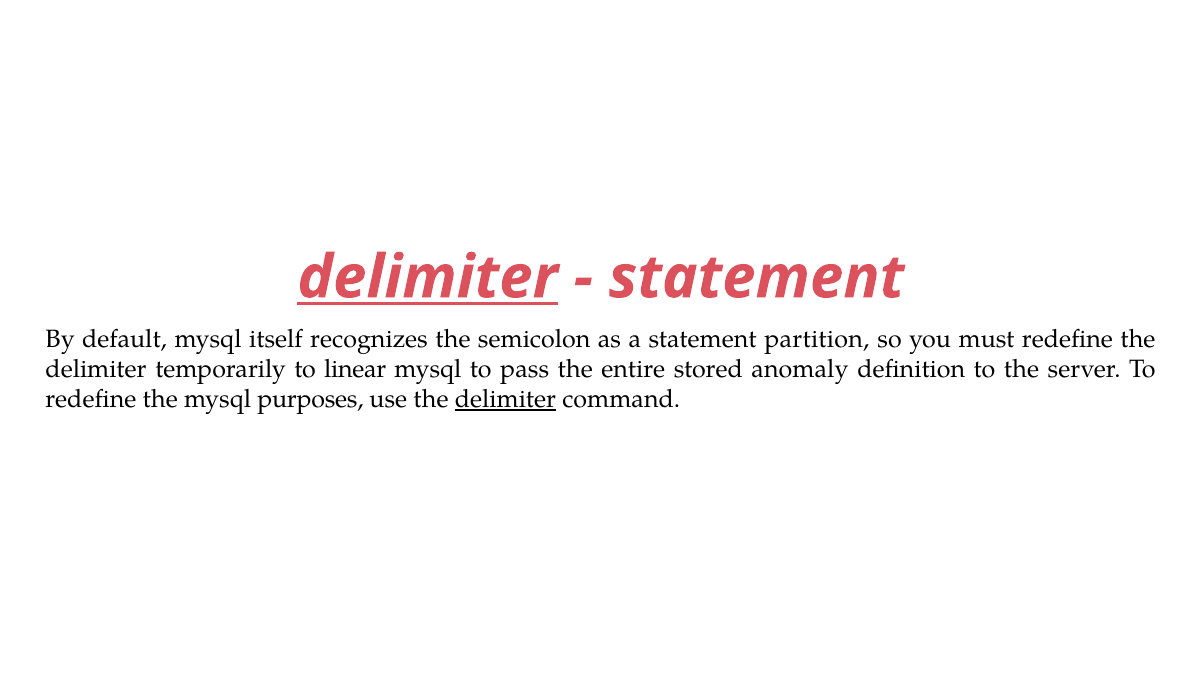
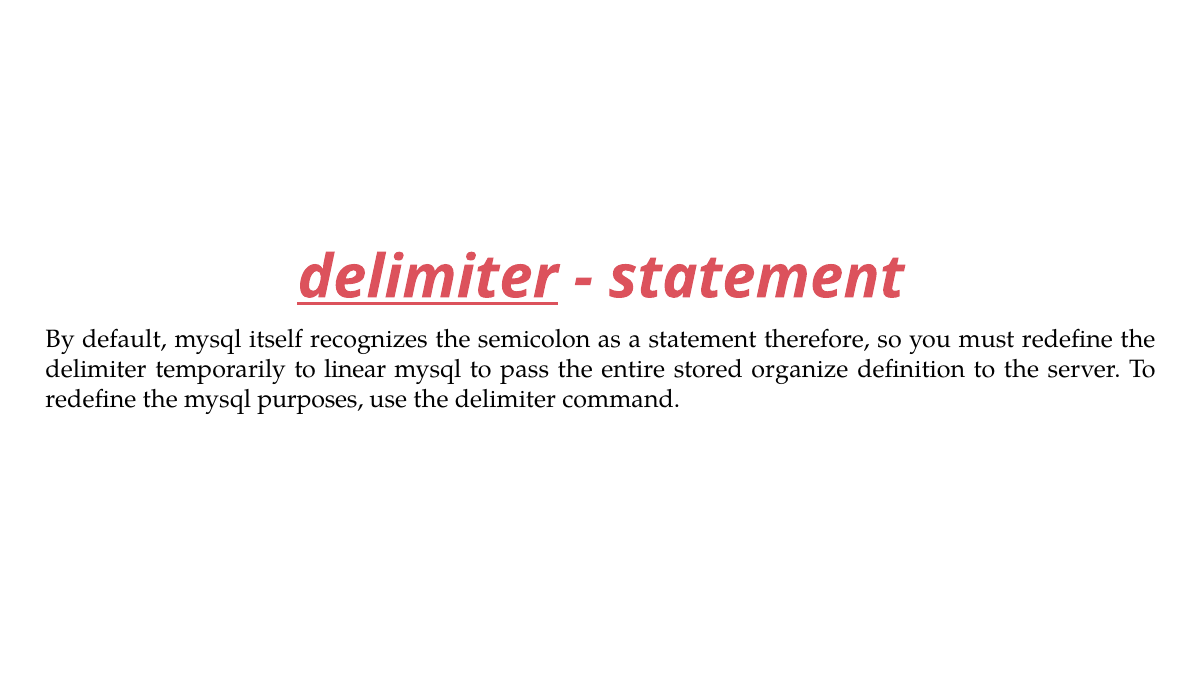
partition: partition -> therefore
anomaly: anomaly -> organize
delimiter at (505, 399) underline: present -> none
